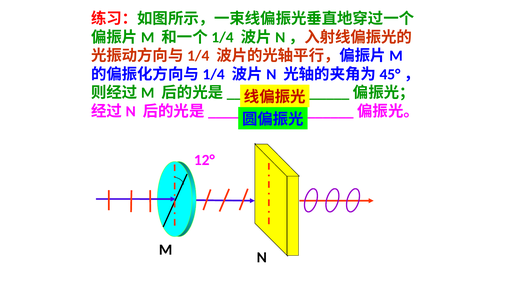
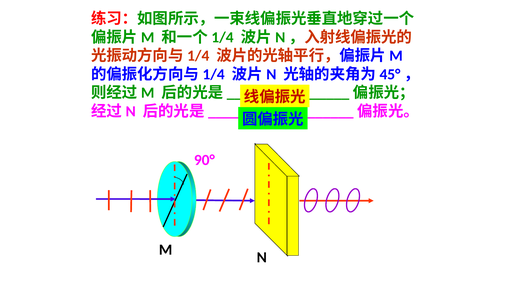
12°: 12° -> 90°
